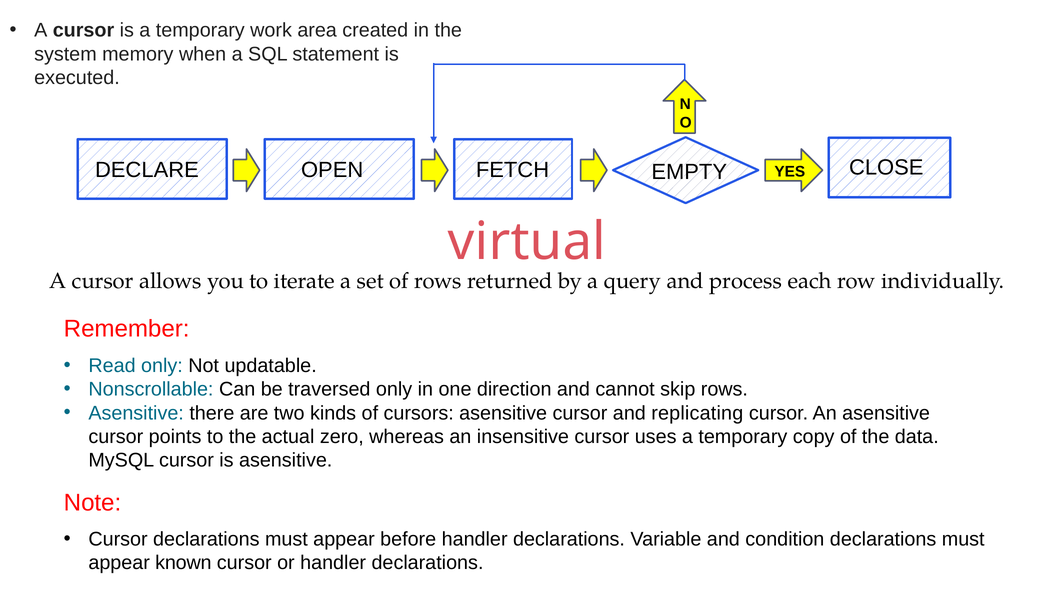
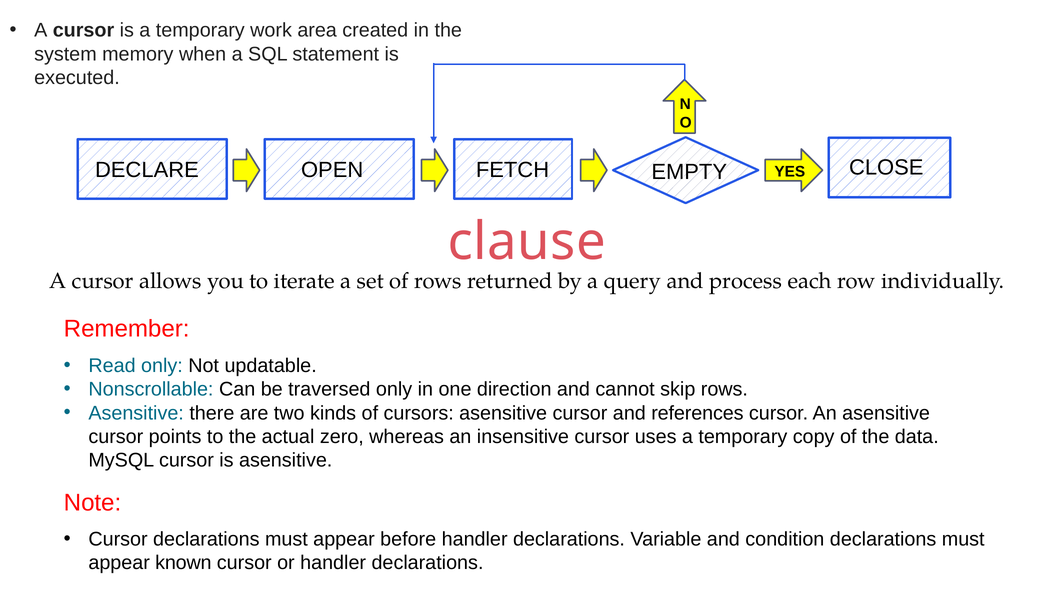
virtual: virtual -> clause
replicating: replicating -> references
